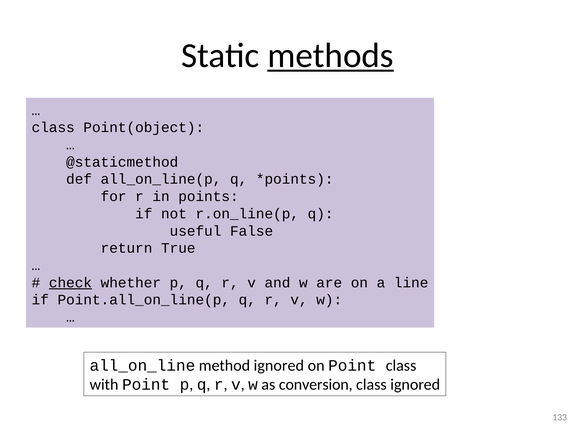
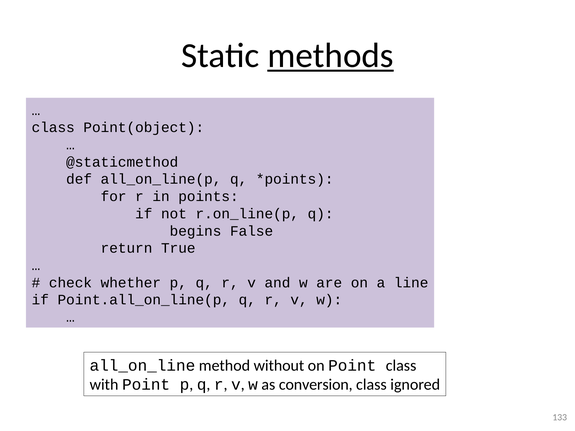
useful: useful -> begins
check underline: present -> none
method ignored: ignored -> without
